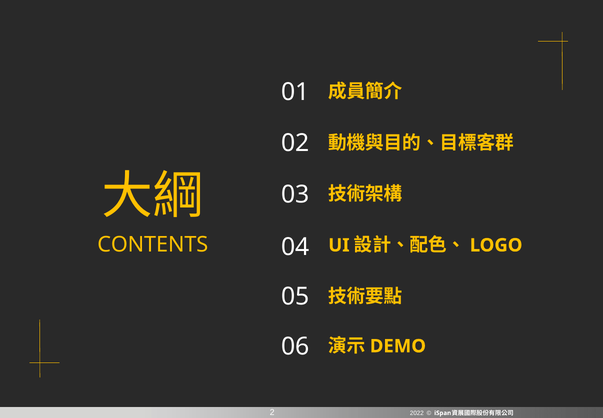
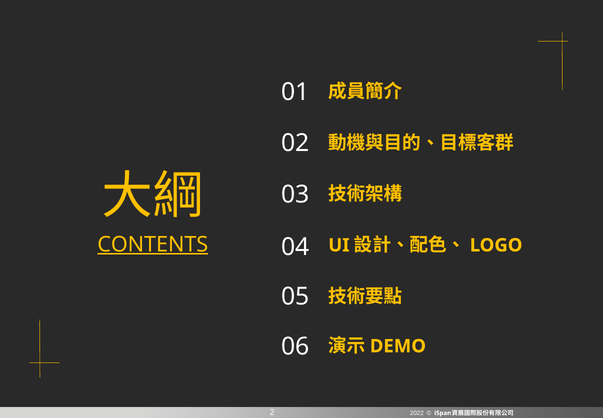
CONTENTS underline: none -> present
